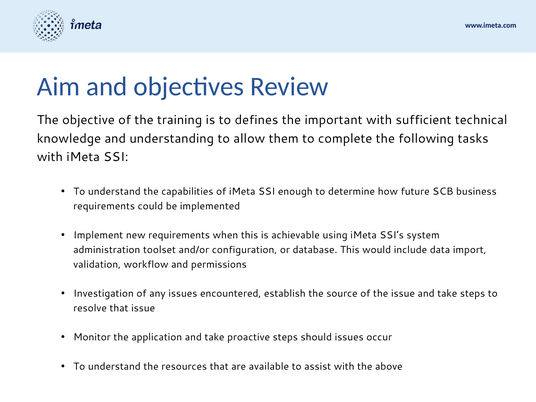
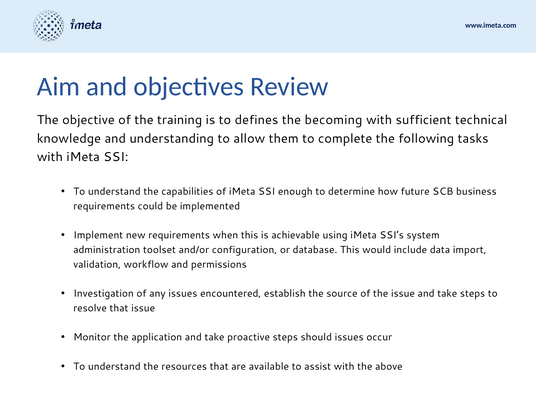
important: important -> becoming
